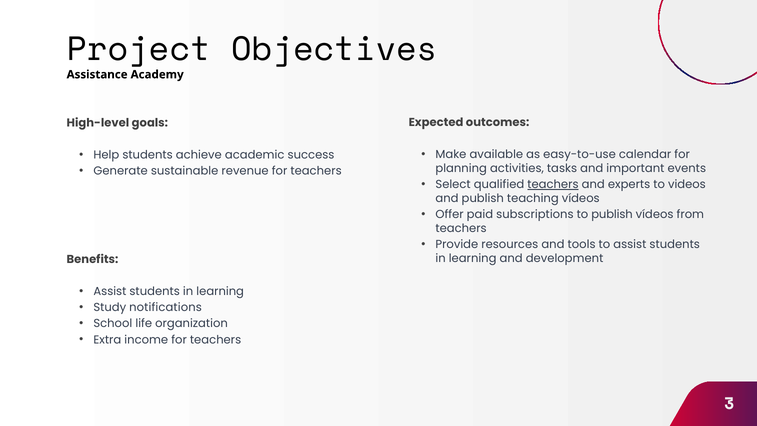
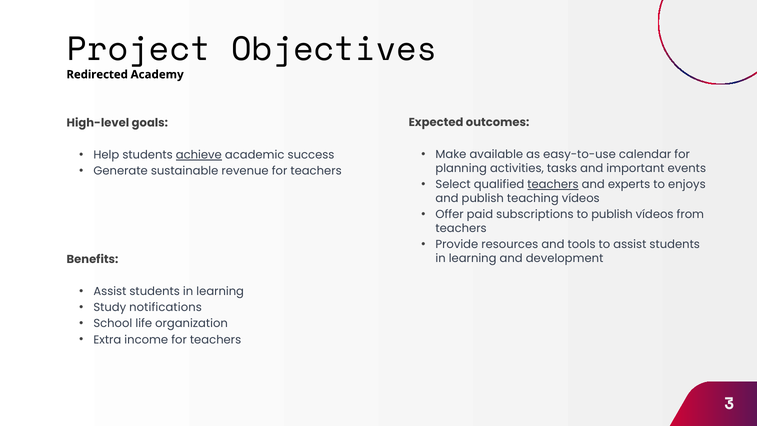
Assistance: Assistance -> Redirected
achieve underline: none -> present
videos: videos -> enjoys
